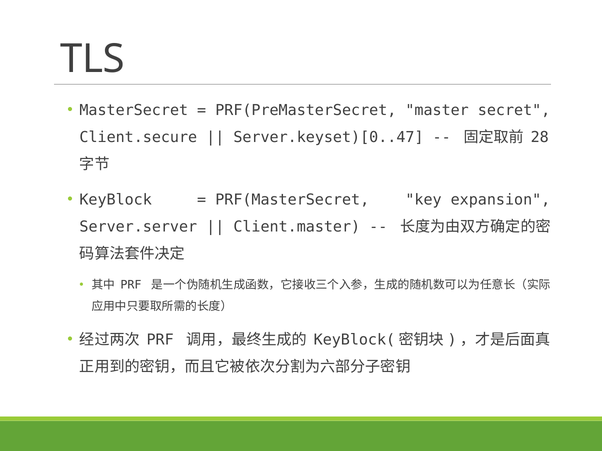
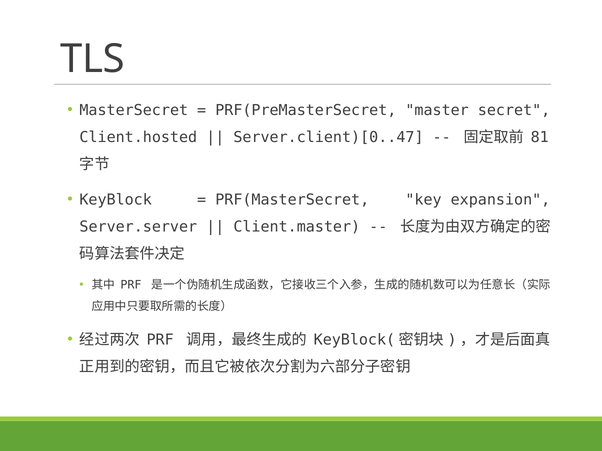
Client.secure: Client.secure -> Client.hosted
Server.keyset)[0..47: Server.keyset)[0..47 -> Server.client)[0..47
28: 28 -> 81
